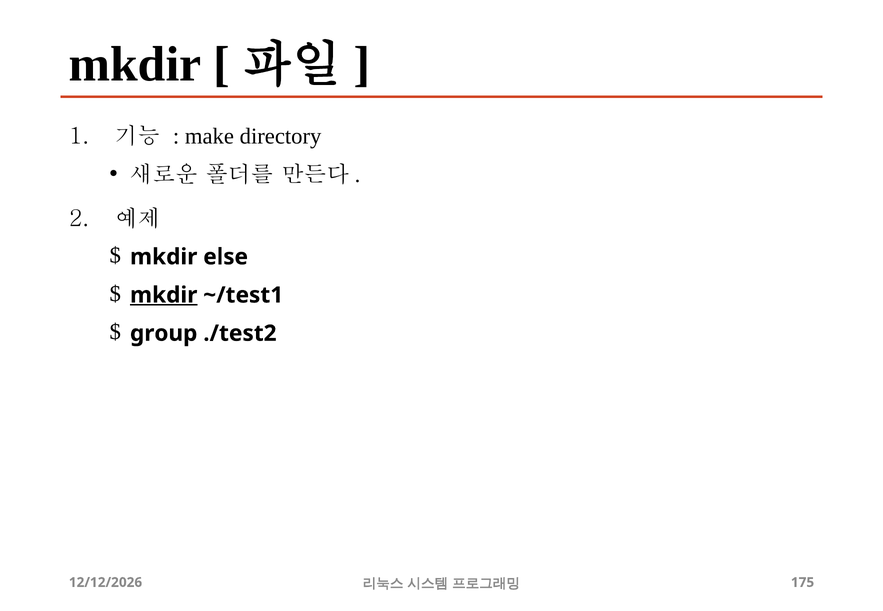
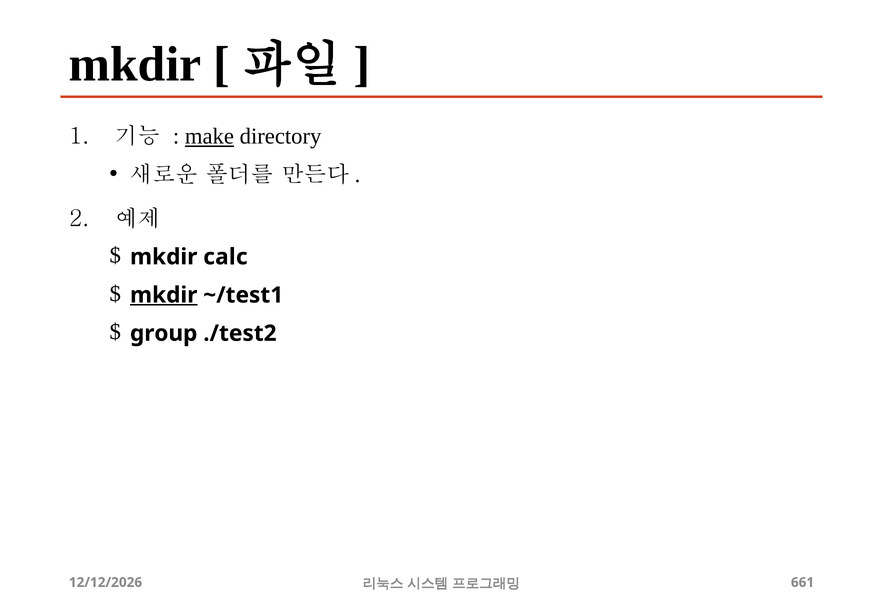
make underline: none -> present
else: else -> calc
175: 175 -> 661
